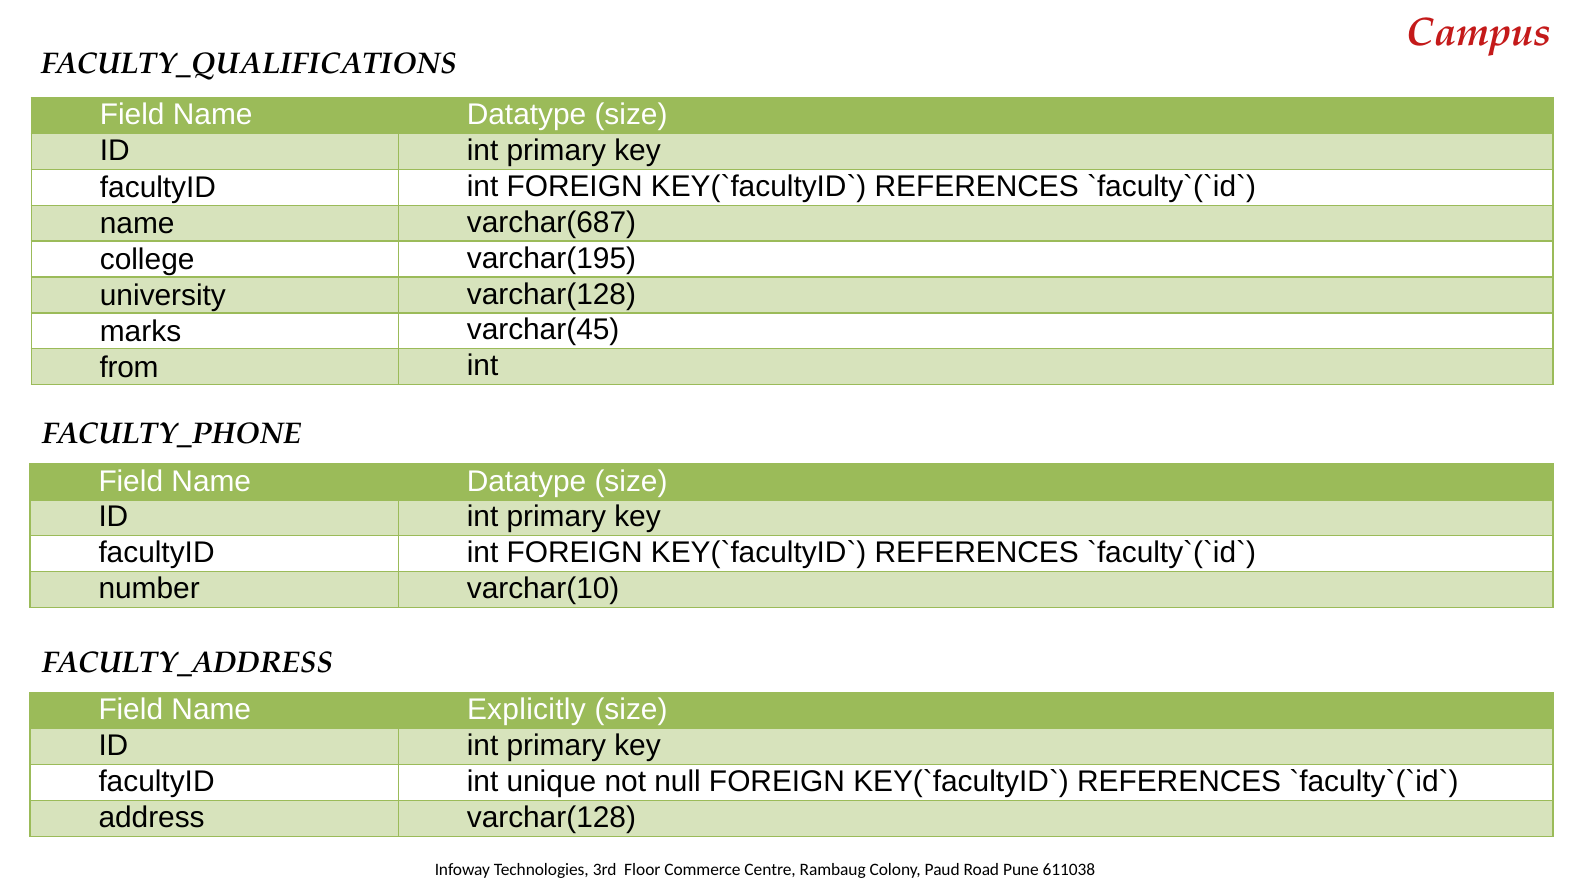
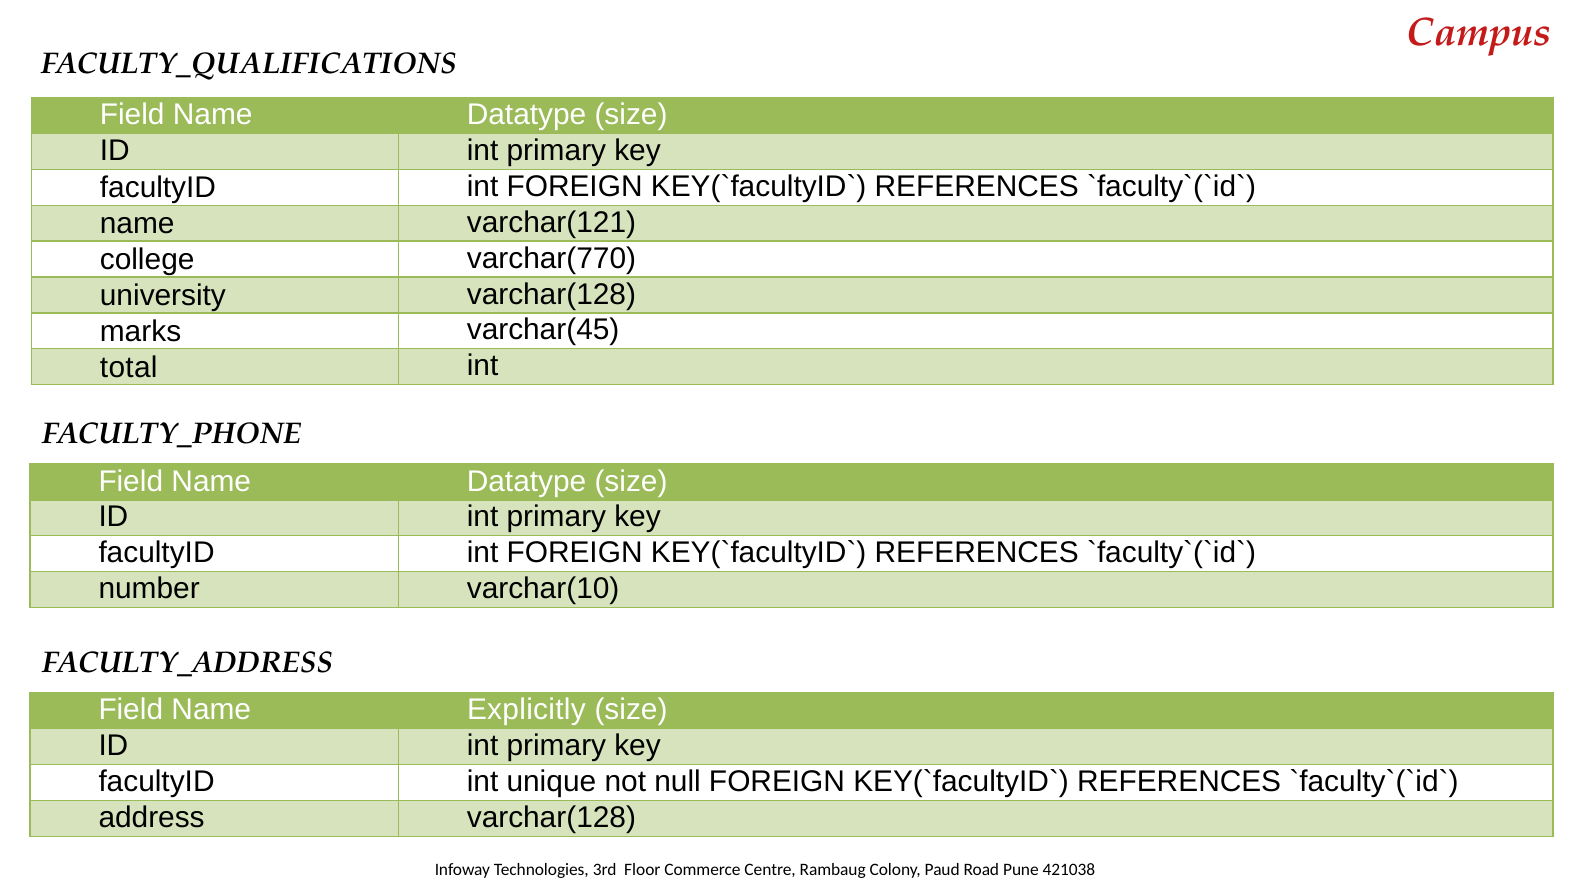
varchar(687: varchar(687 -> varchar(121
varchar(195: varchar(195 -> varchar(770
from: from -> total
611038: 611038 -> 421038
